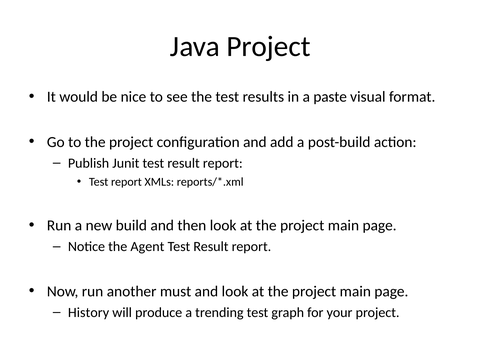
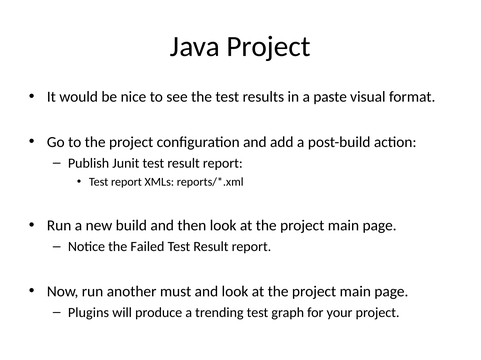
Agent: Agent -> Failed
History: History -> Plugins
